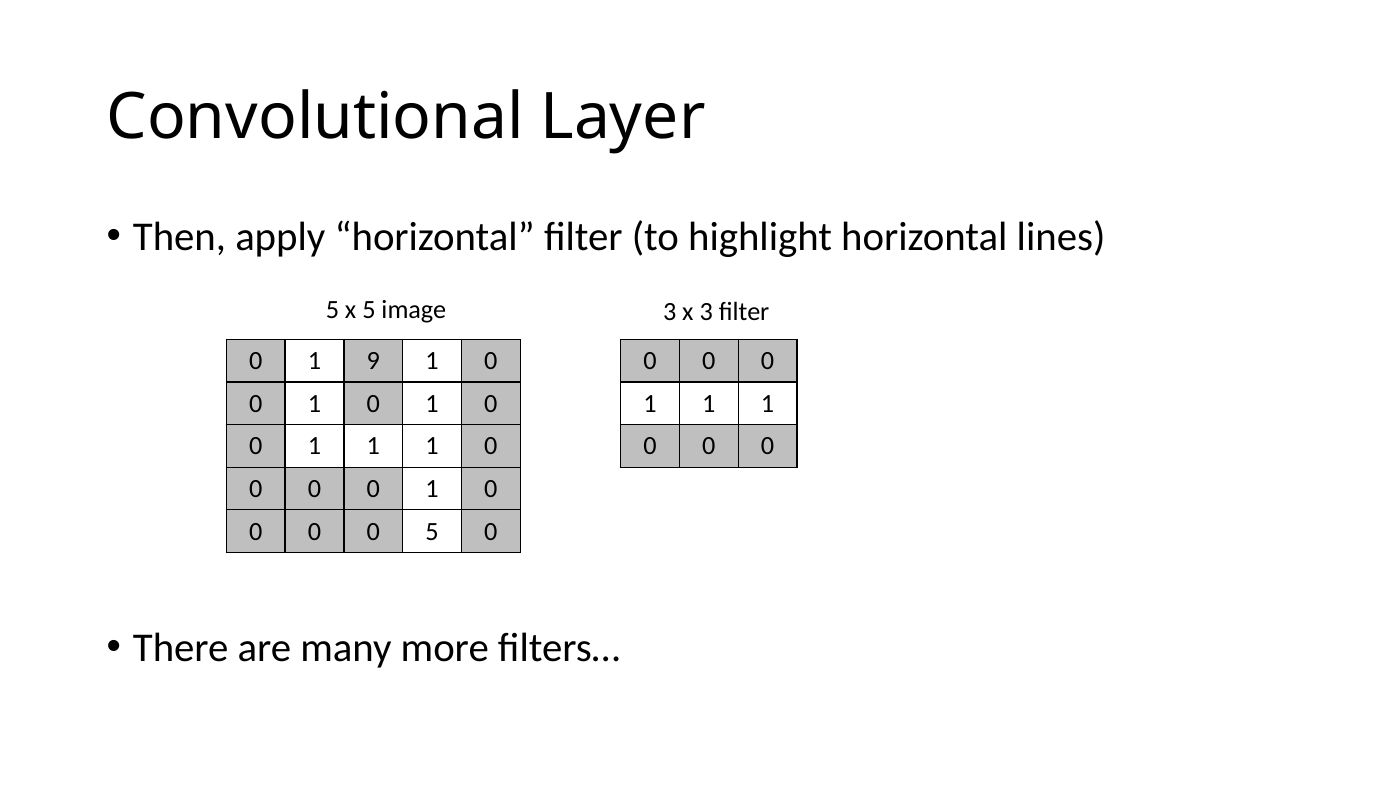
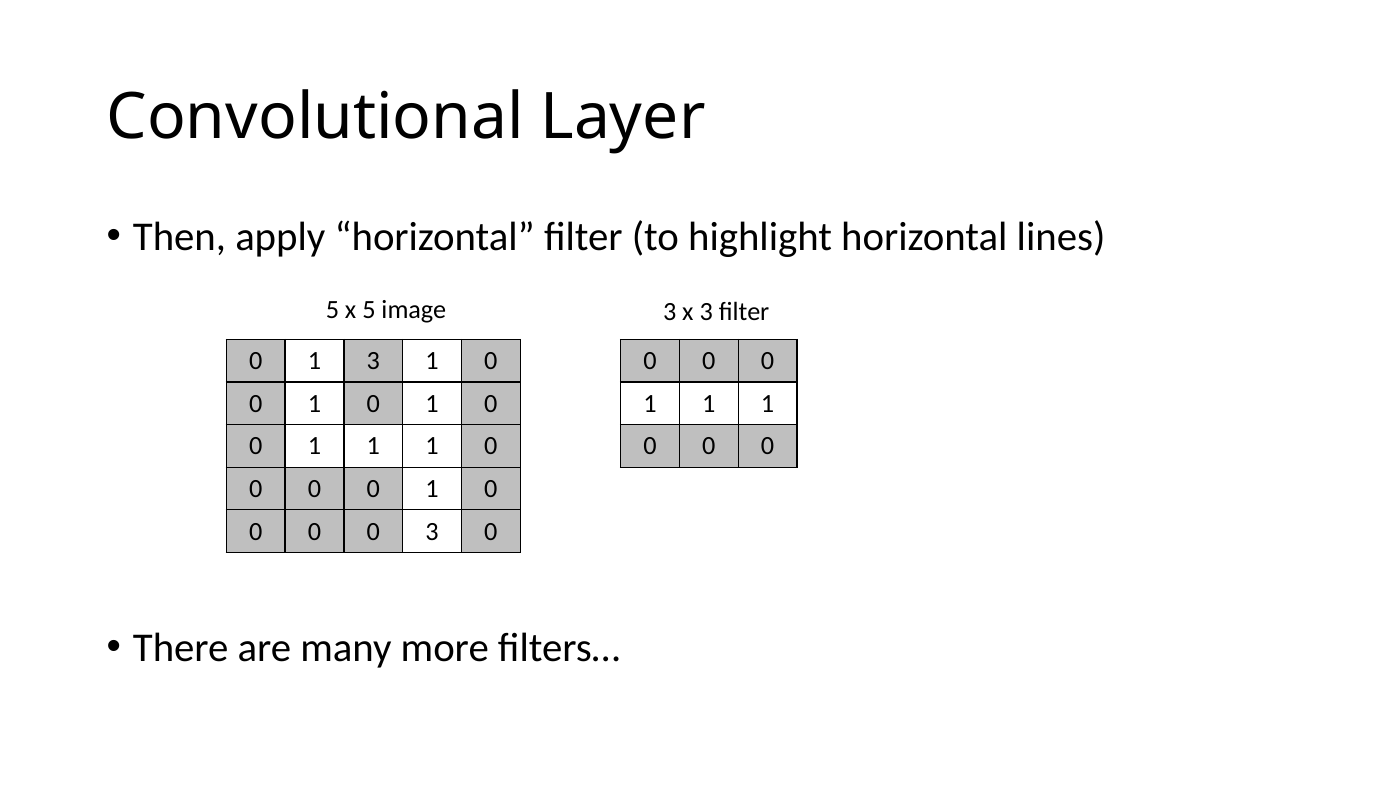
1 9: 9 -> 3
5 at (432, 531): 5 -> 3
